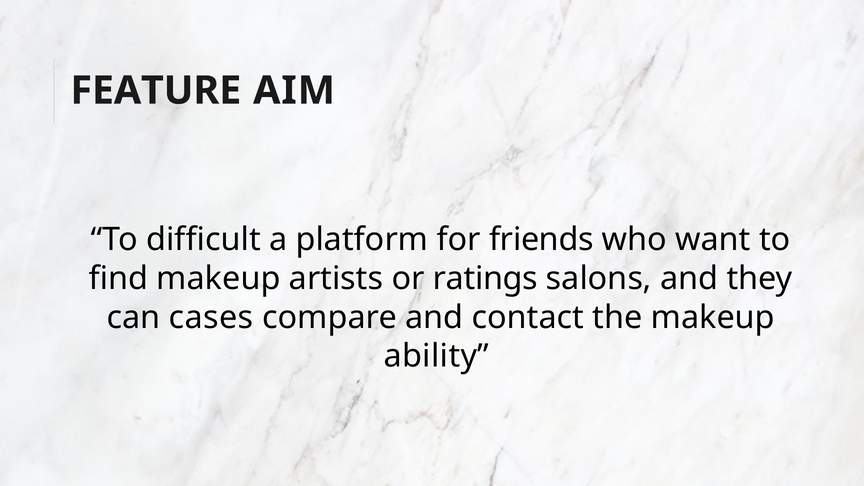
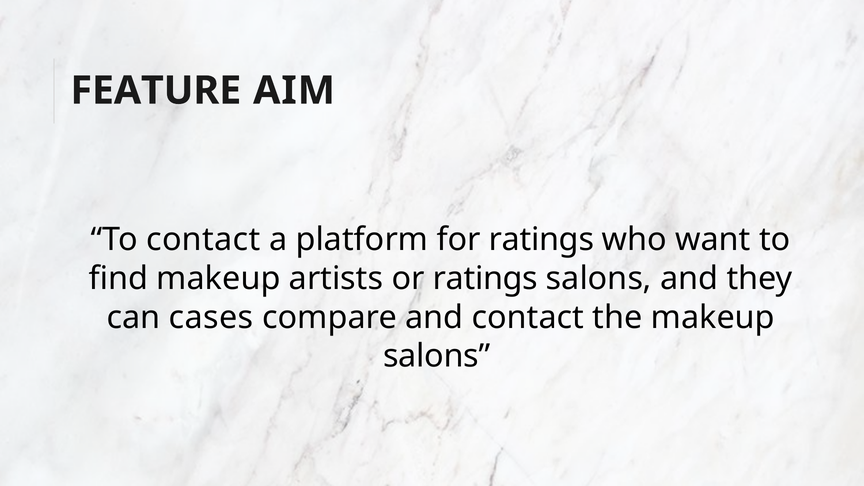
To difficult: difficult -> contact
for friends: friends -> ratings
ability at (436, 356): ability -> salons
